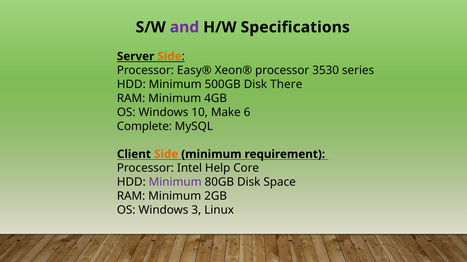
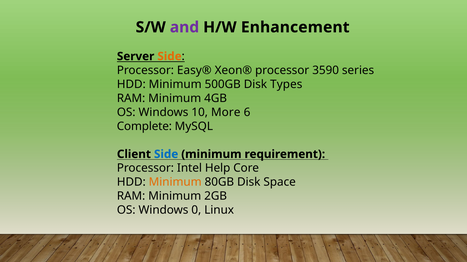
Specifications: Specifications -> Enhancement
3530: 3530 -> 3590
There: There -> Types
Make: Make -> More
Side at (166, 155) colour: orange -> blue
Minimum at (175, 183) colour: purple -> orange
3: 3 -> 0
